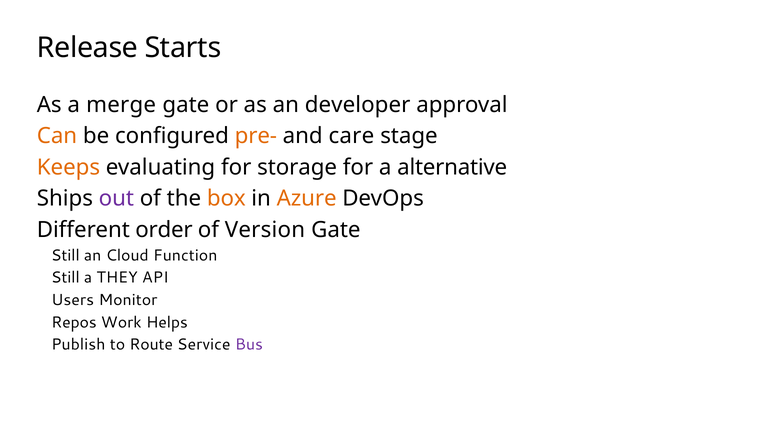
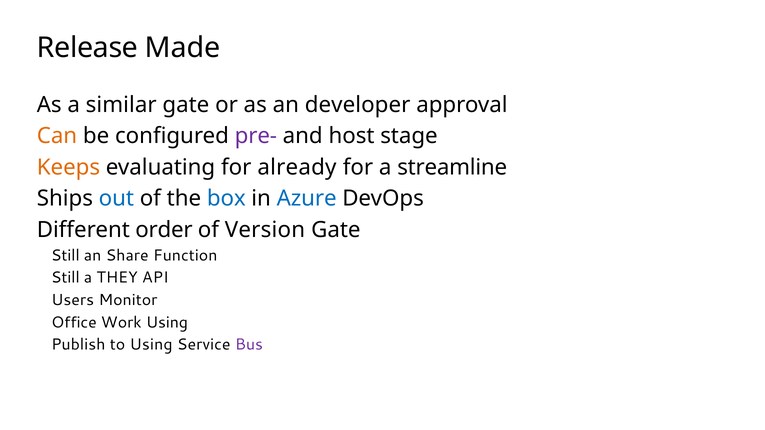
Starts: Starts -> Made
merge: merge -> similar
pre- colour: orange -> purple
care: care -> host
storage: storage -> already
alternative: alternative -> streamline
out colour: purple -> blue
box colour: orange -> blue
Azure colour: orange -> blue
Cloud: Cloud -> Share
Repos: Repos -> Office
Work Helps: Helps -> Using
to Route: Route -> Using
